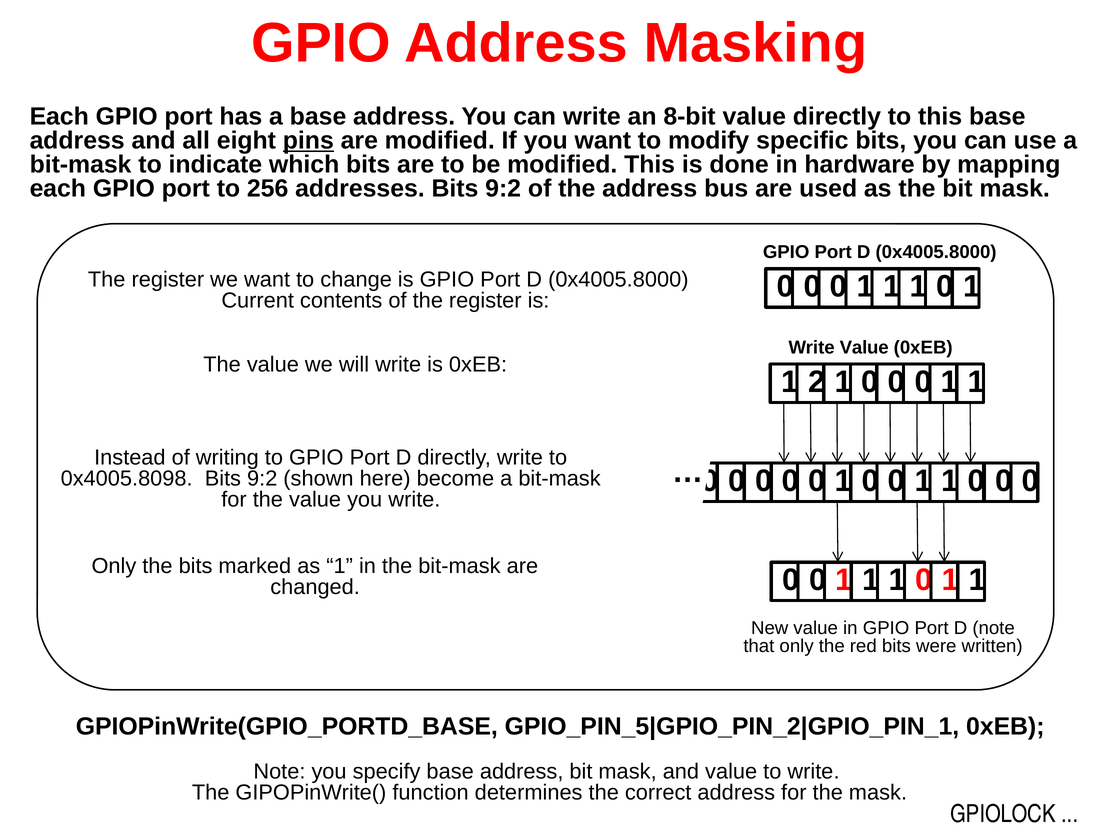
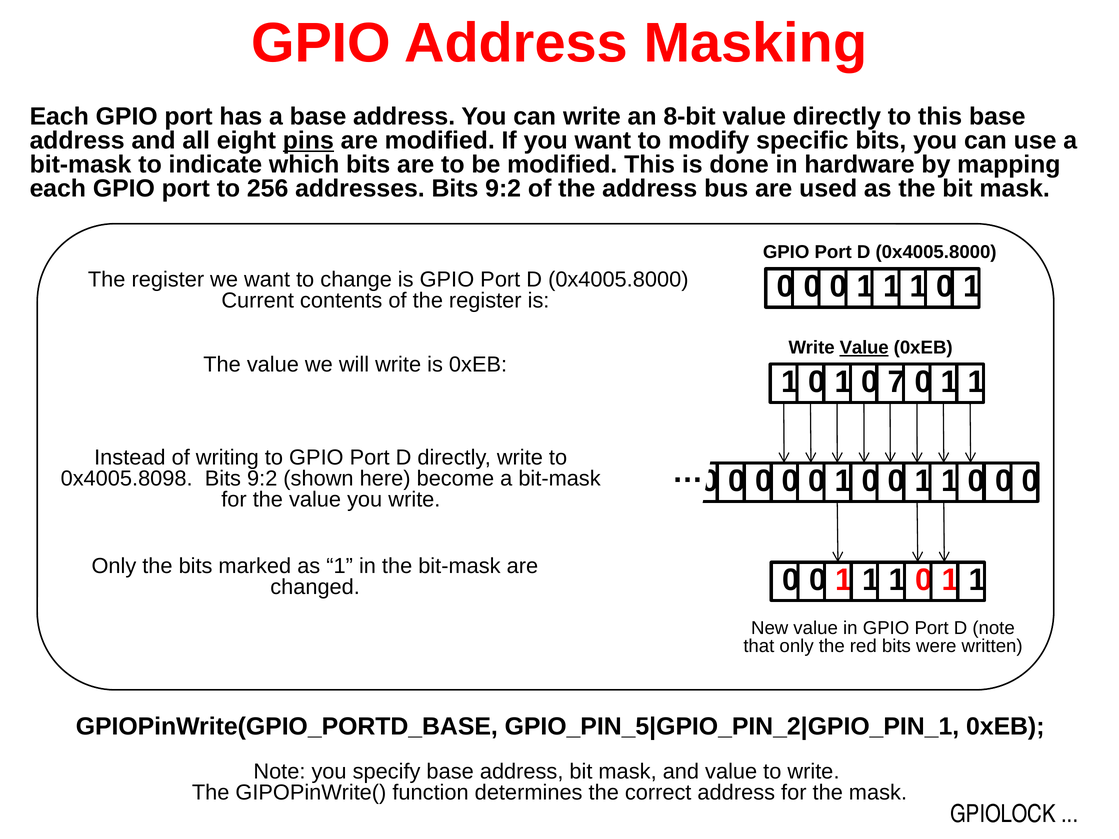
Value at (864, 348) underline: none -> present
2 at (817, 382): 2 -> 0
0 at (896, 382): 0 -> 7
